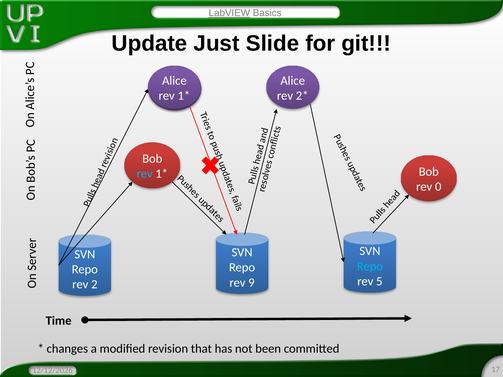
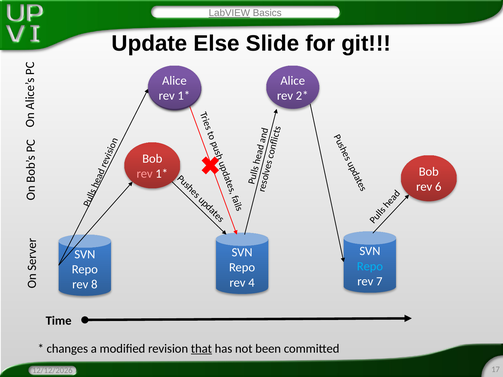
Just: Just -> Else
rev at (145, 174) colour: light blue -> pink
0: 0 -> 6
5: 5 -> 7
9: 9 -> 4
2: 2 -> 8
that underline: none -> present
